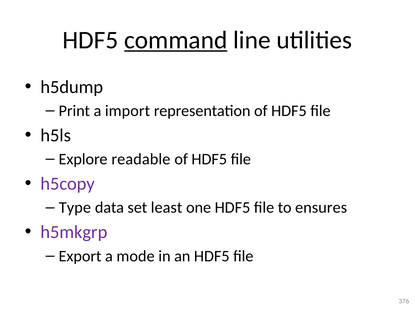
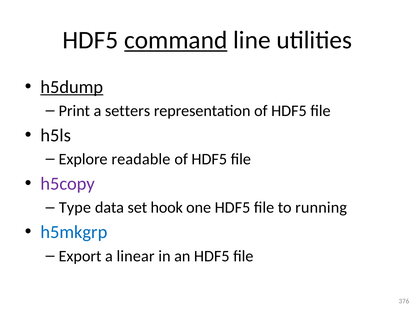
h5dump underline: none -> present
import: import -> setters
least: least -> hook
ensures: ensures -> running
h5mkgrp colour: purple -> blue
mode: mode -> linear
